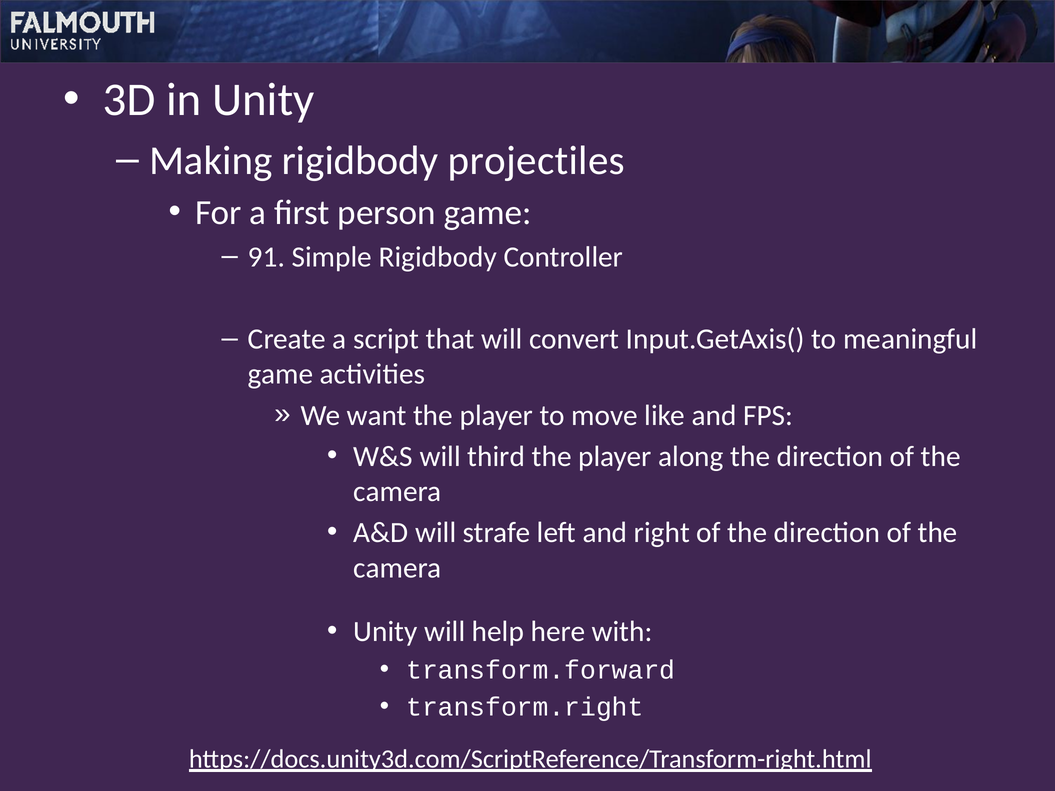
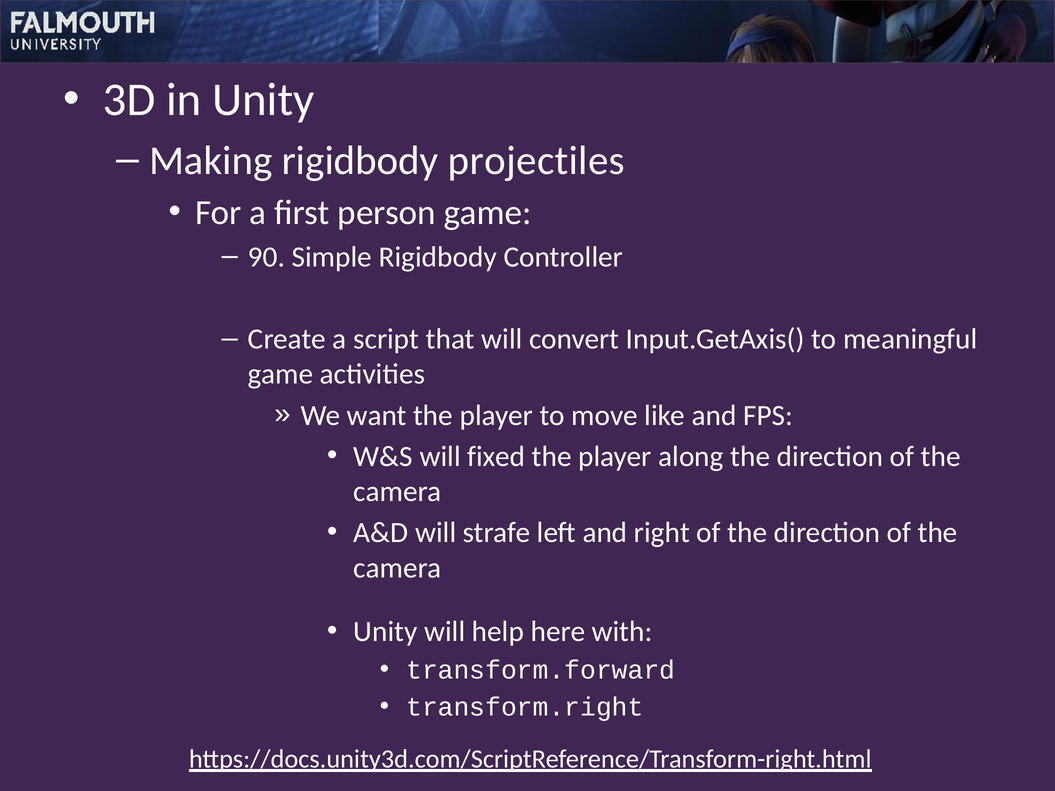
91: 91 -> 90
third: third -> fixed
